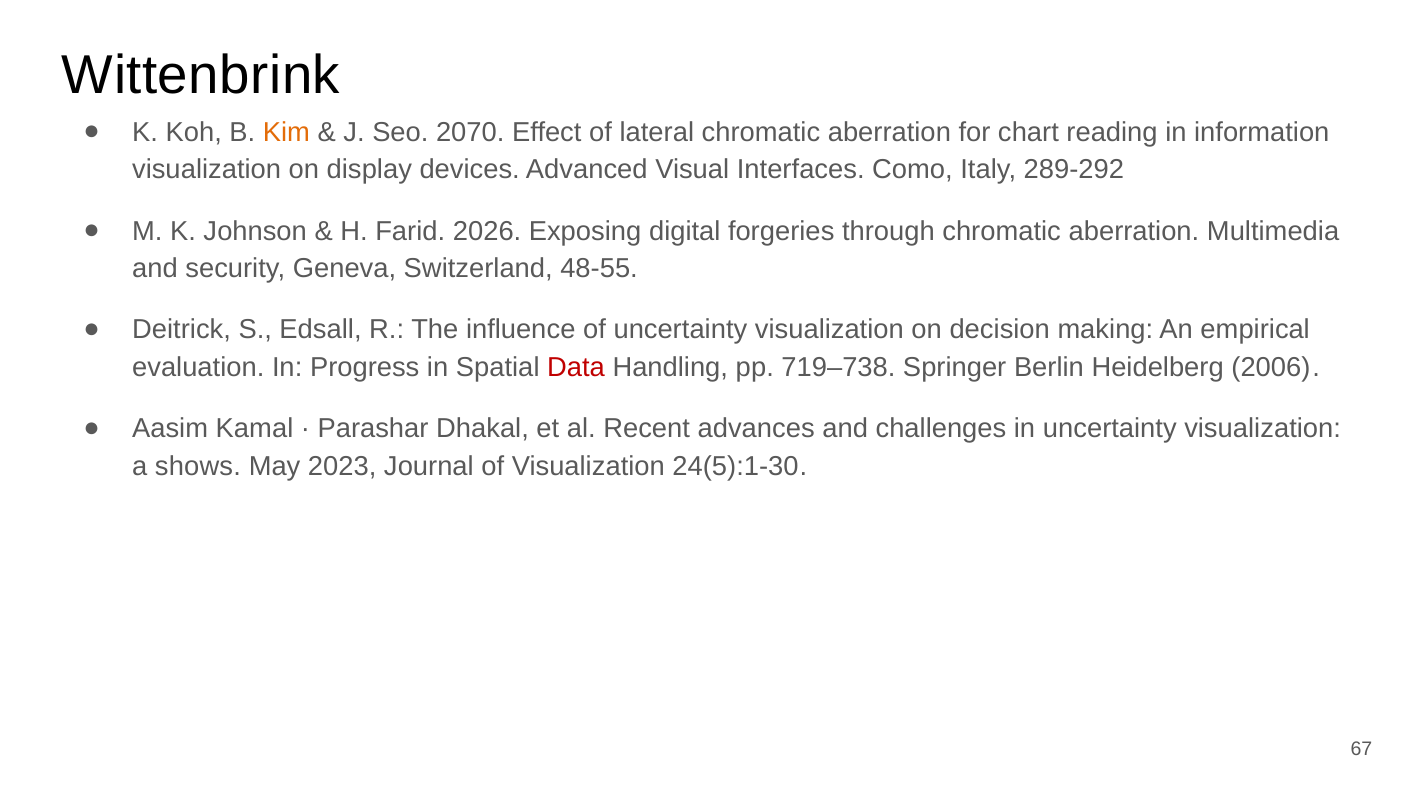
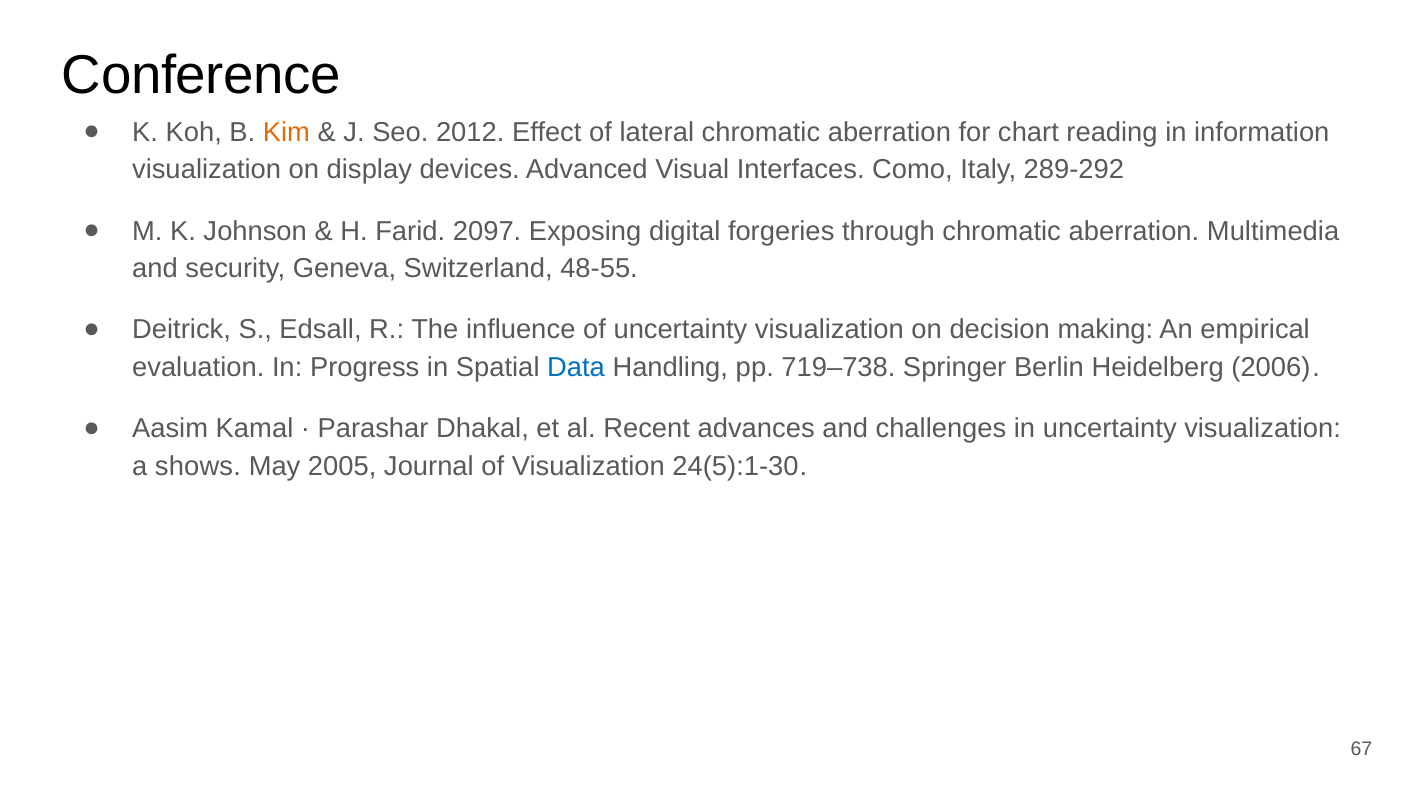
Wittenbrink: Wittenbrink -> Conference
2070: 2070 -> 2012
2026: 2026 -> 2097
Data colour: red -> blue
2023: 2023 -> 2005
